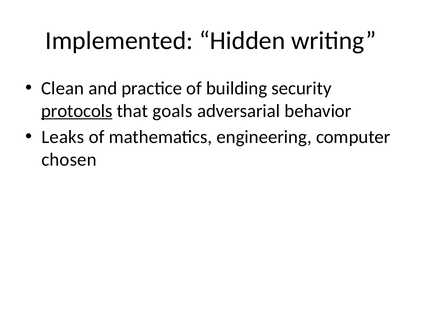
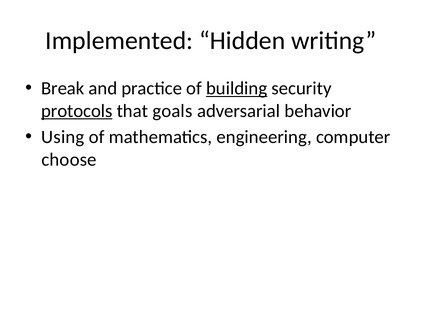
Clean: Clean -> Break
building underline: none -> present
Leaks: Leaks -> Using
chosen: chosen -> choose
